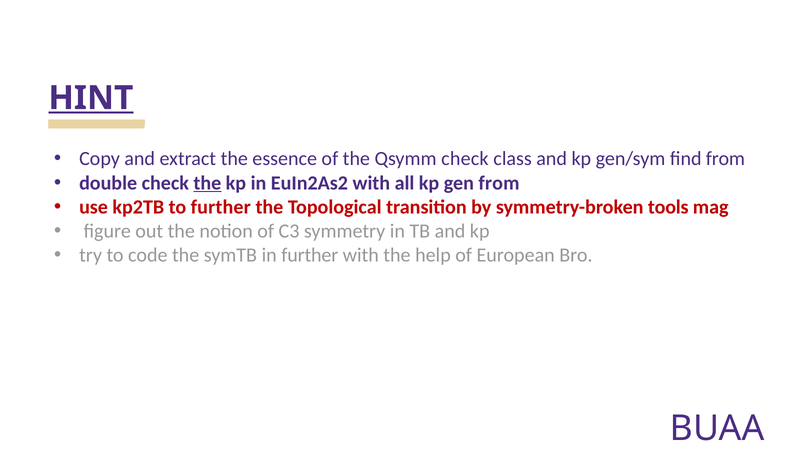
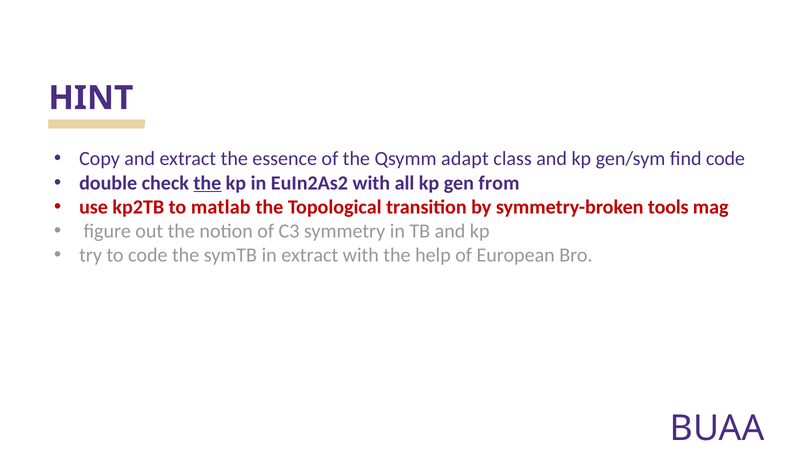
HINT underline: present -> none
Qsymm check: check -> adapt
find from: from -> code
to further: further -> matlab
in further: further -> extract
